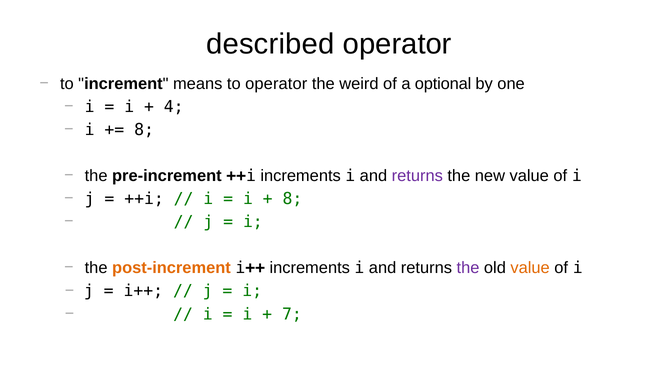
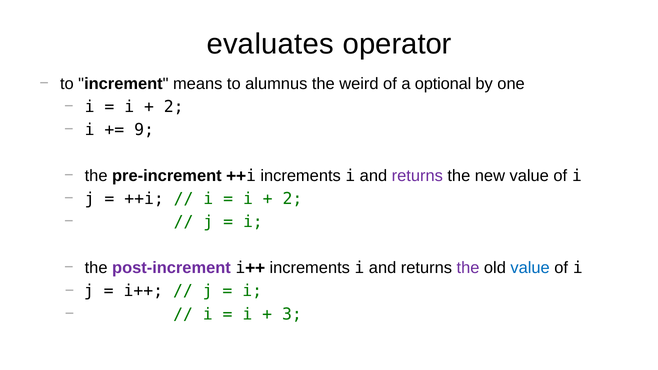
described: described -> evaluates
to operator: operator -> alumnus
4 at (174, 107): 4 -> 2
8 at (144, 130): 8 -> 9
8 at (292, 199): 8 -> 2
post-increment colour: orange -> purple
value at (530, 268) colour: orange -> blue
7: 7 -> 3
